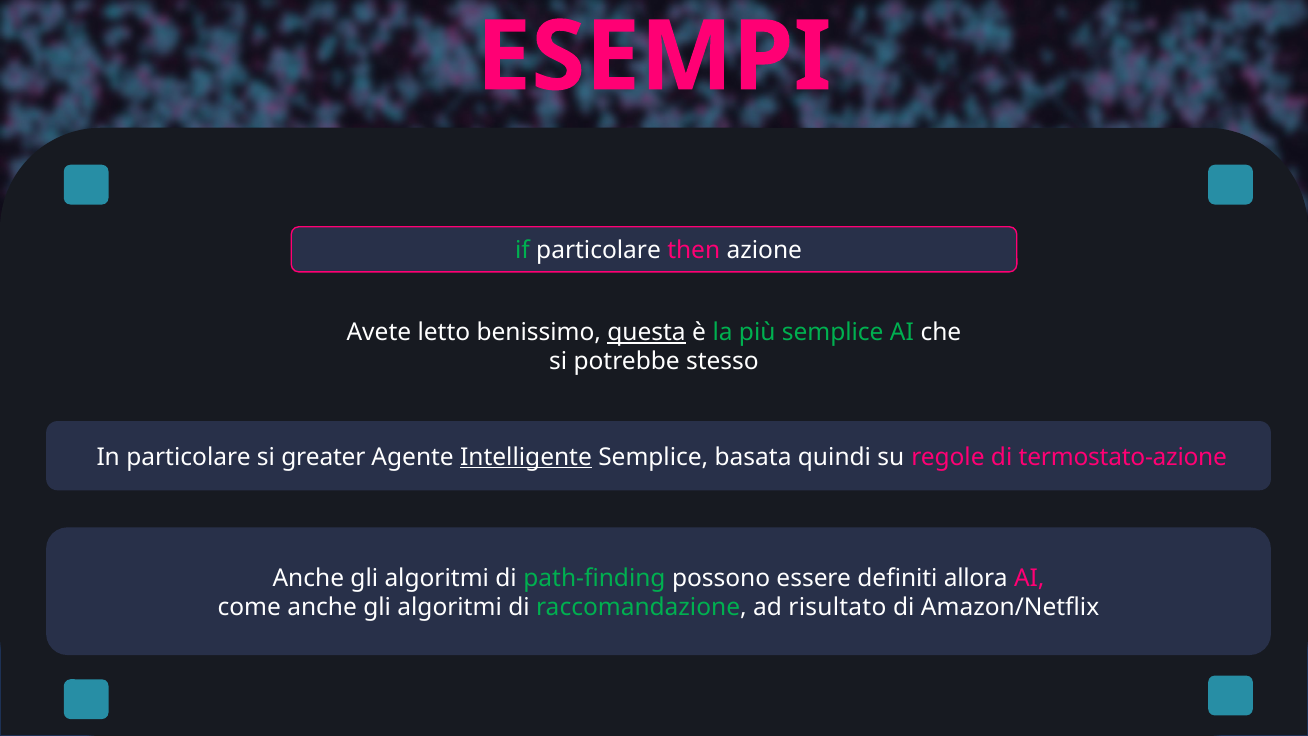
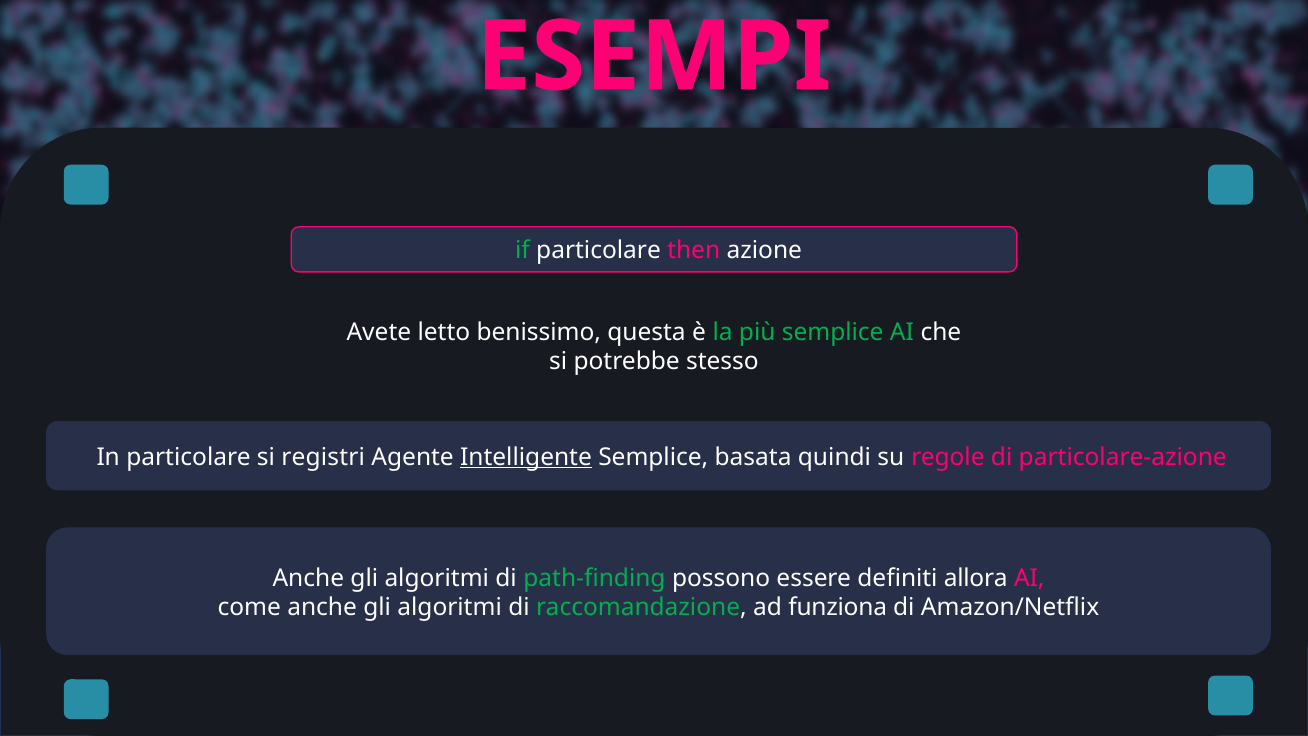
questa underline: present -> none
greater: greater -> registri
termostato-azione: termostato-azione -> particolare-azione
risultato: risultato -> funziona
